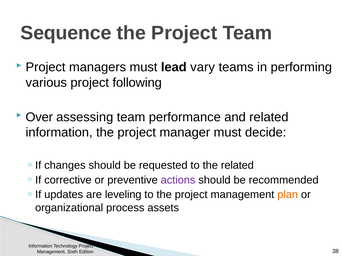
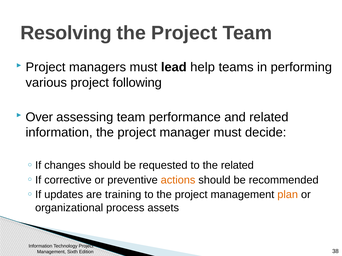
Sequence: Sequence -> Resolving
vary: vary -> help
actions colour: purple -> orange
leveling: leveling -> training
